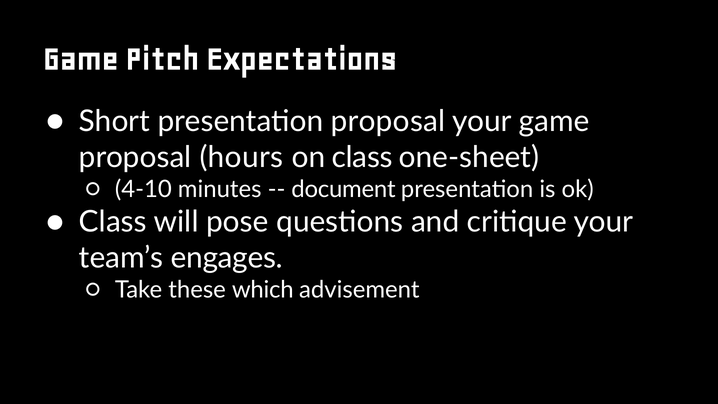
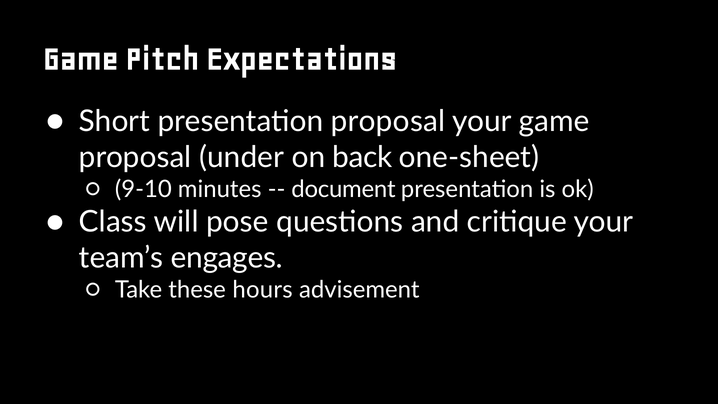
hours: hours -> under
on class: class -> back
4-10: 4-10 -> 9-10
which: which -> hours
